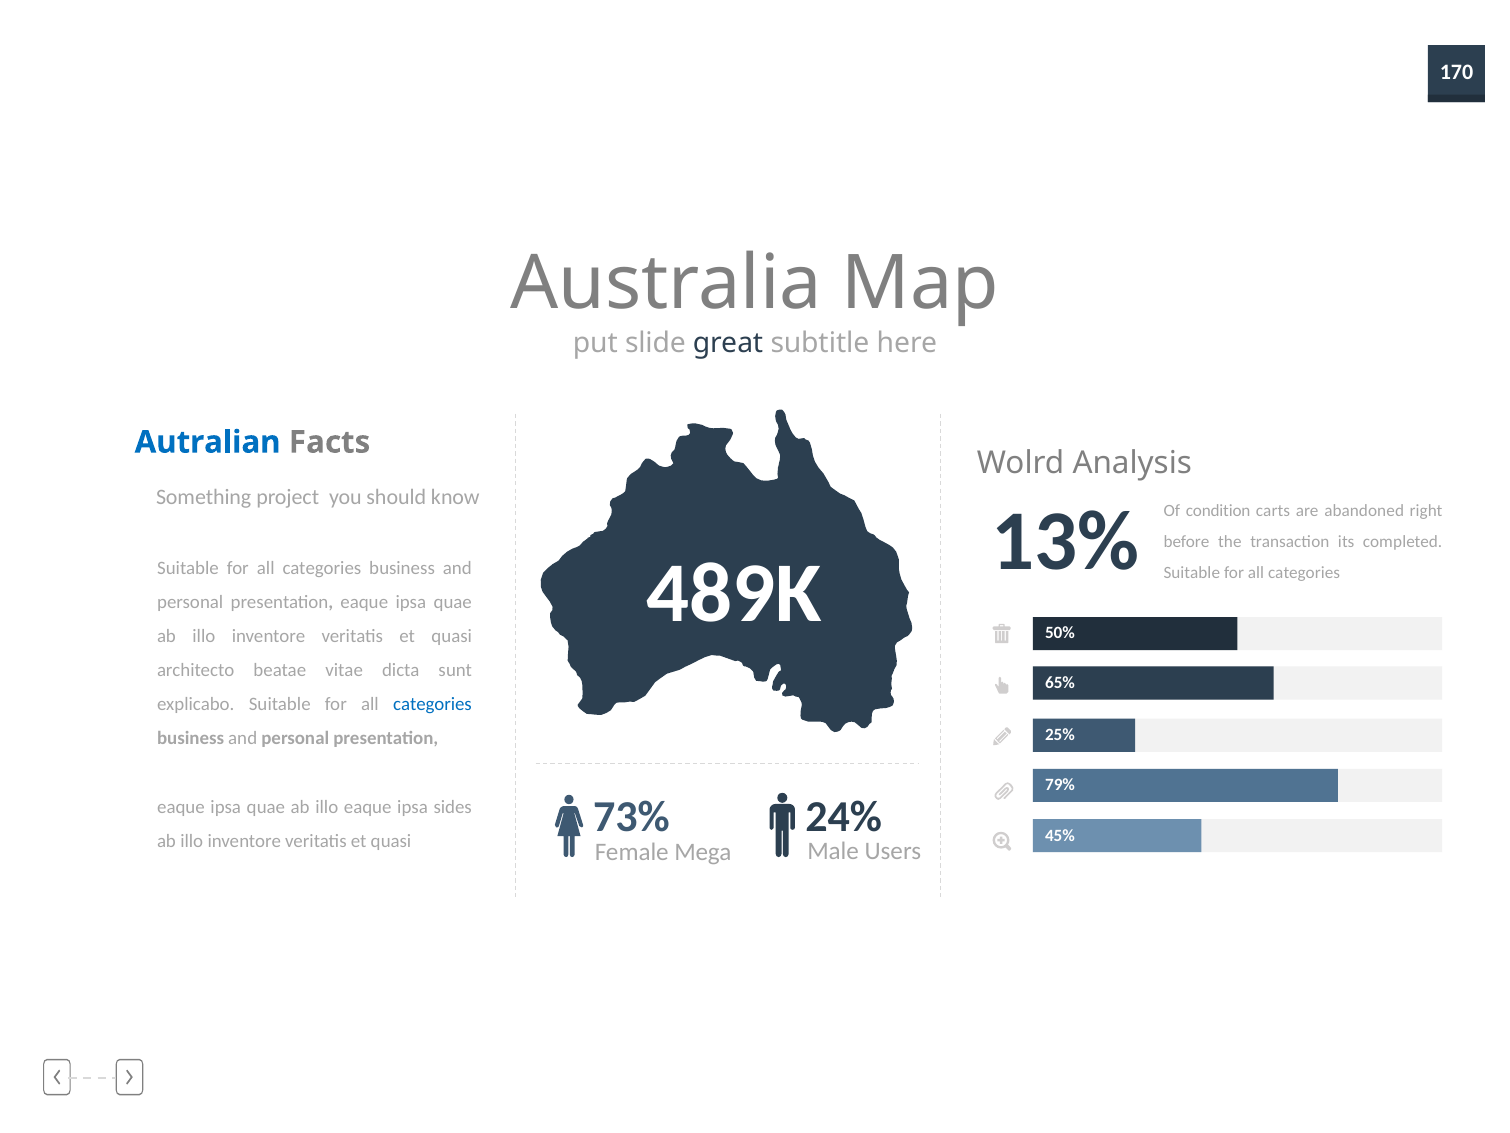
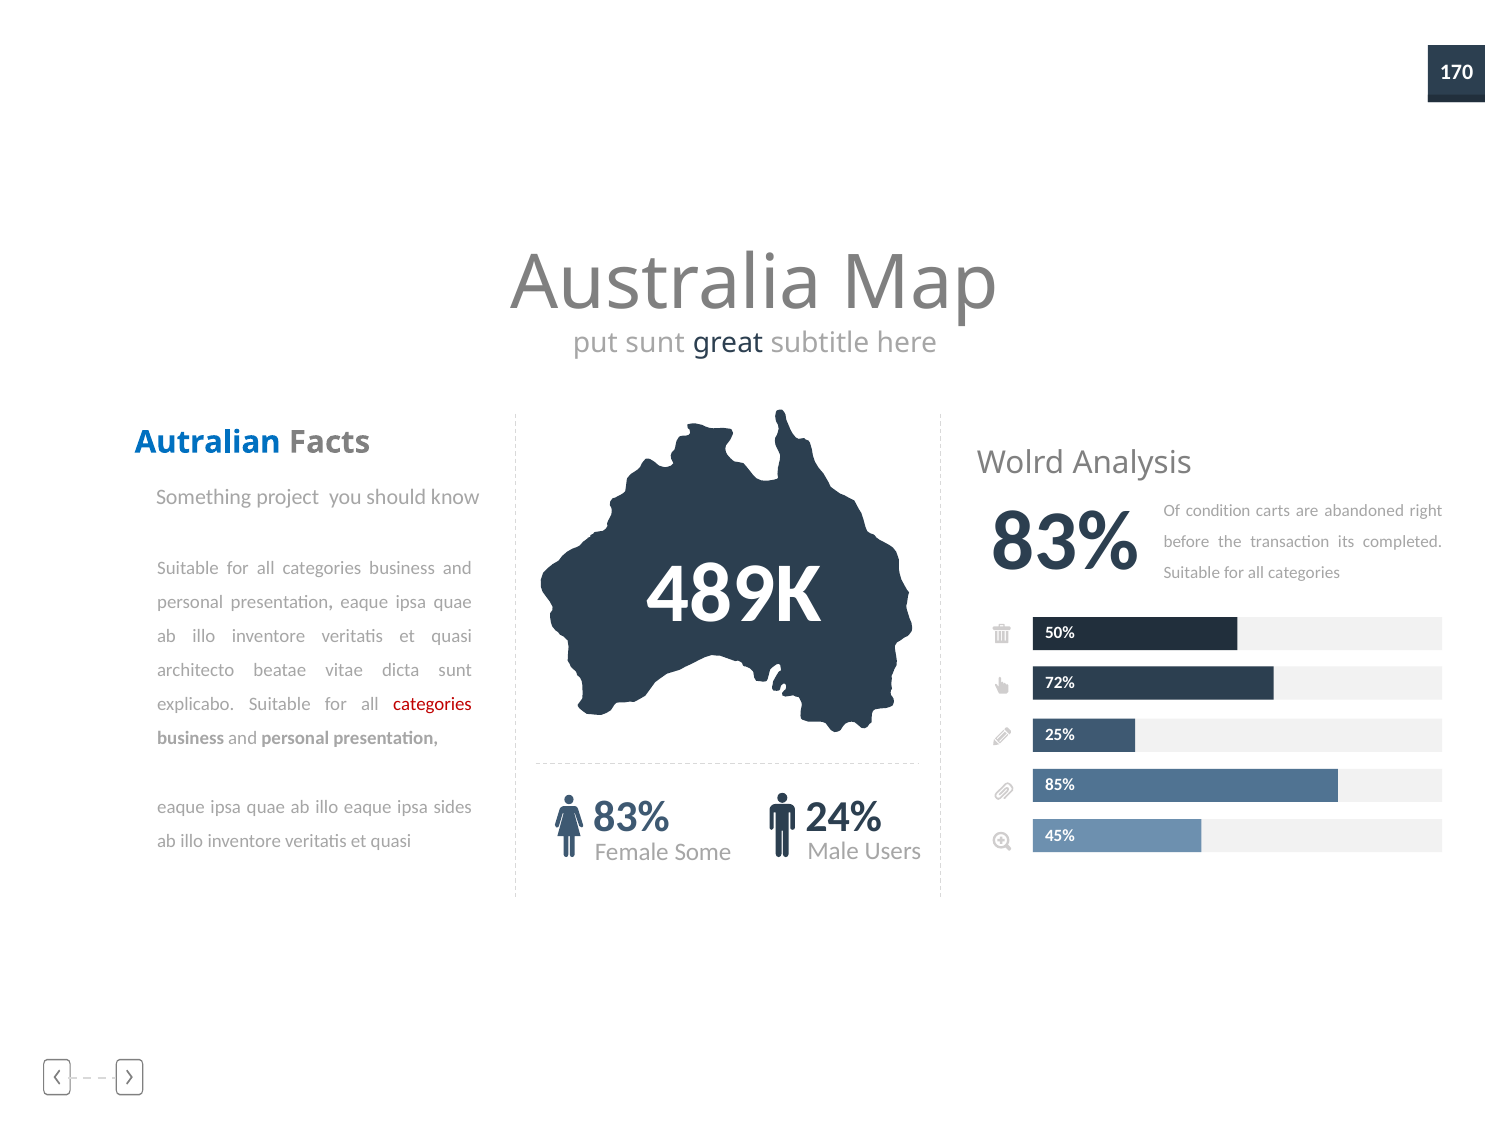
put slide: slide -> sunt
13% at (1066, 541): 13% -> 83%
65%: 65% -> 72%
categories at (432, 704) colour: blue -> red
79%: 79% -> 85%
73% at (631, 816): 73% -> 83%
Mega: Mega -> Some
